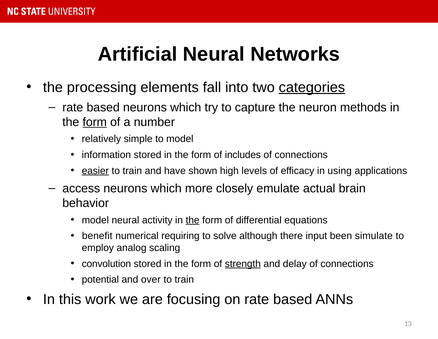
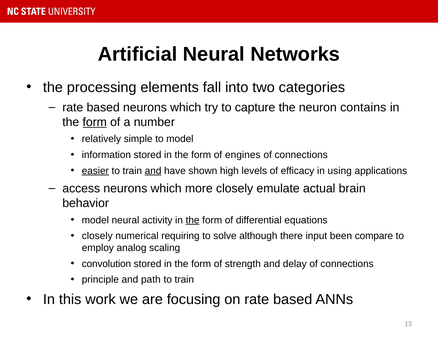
categories underline: present -> none
methods: methods -> contains
includes: includes -> engines
and at (153, 170) underline: none -> present
benefit at (97, 236): benefit -> closely
simulate: simulate -> compare
strength underline: present -> none
potential: potential -> principle
over: over -> path
